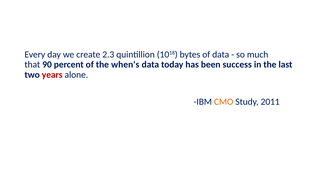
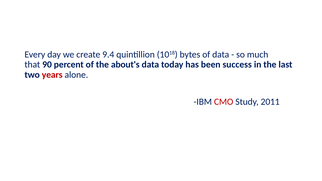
2.3: 2.3 -> 9.4
when's: when's -> about's
CMO colour: orange -> red
